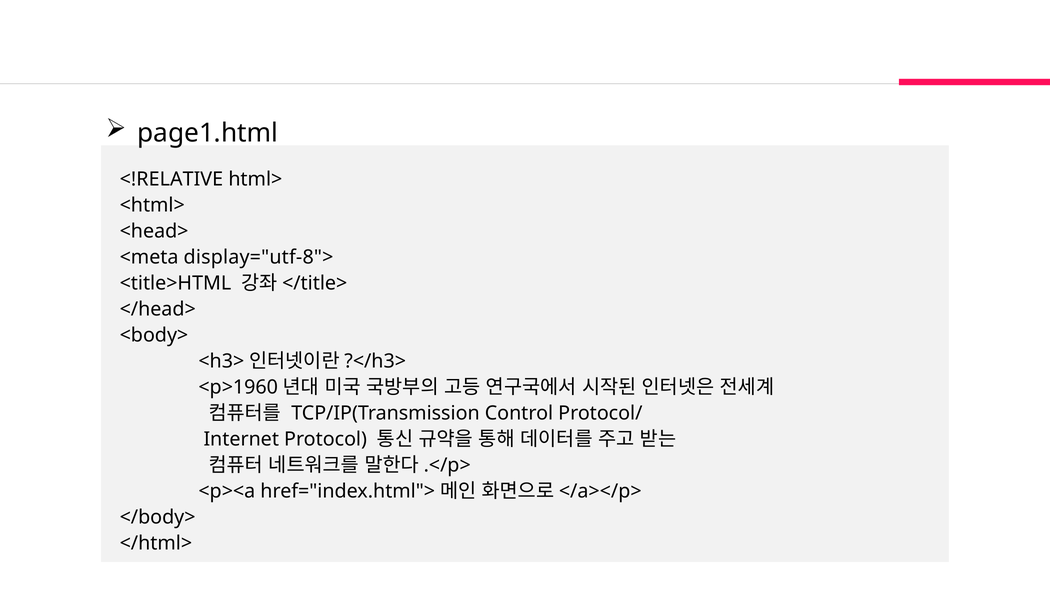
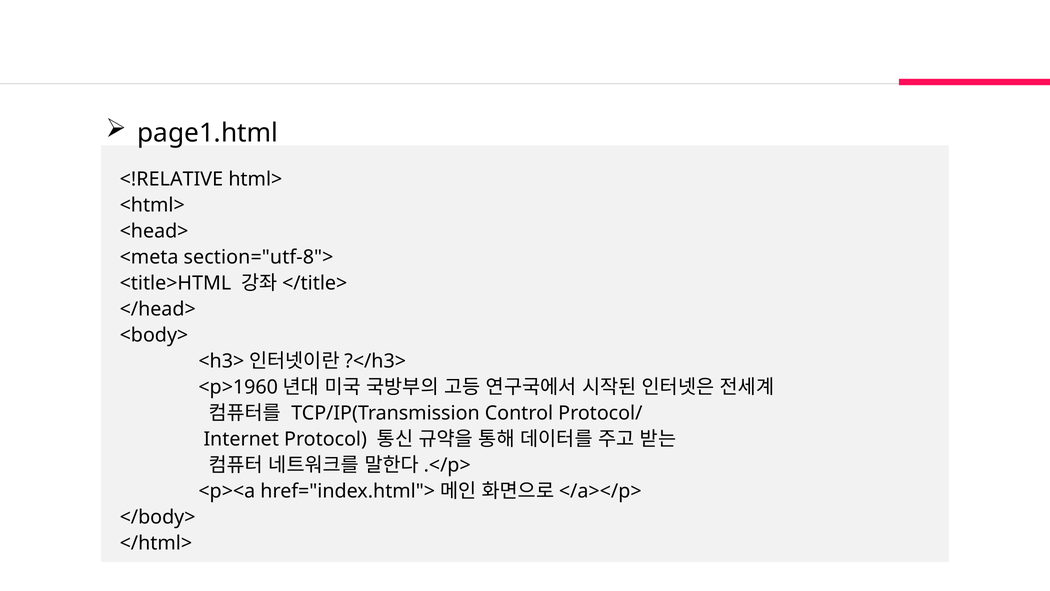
display="utf-8">: display="utf-8"> -> section="utf-8">
